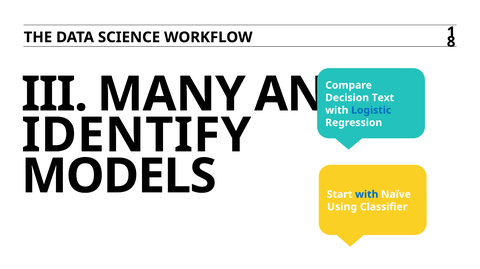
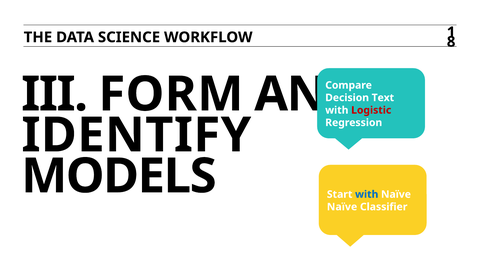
MANY: MANY -> FORM
Logistic colour: blue -> red
Using at (342, 207): Using -> Naïve
